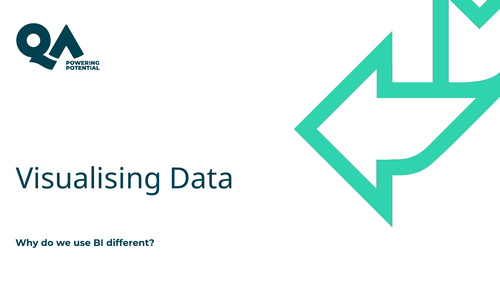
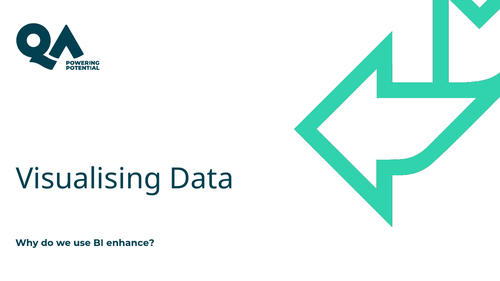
different: different -> enhance
